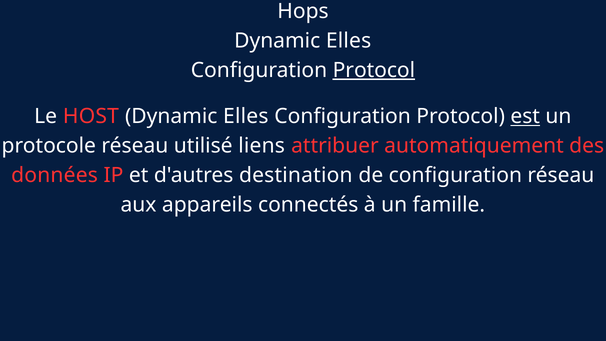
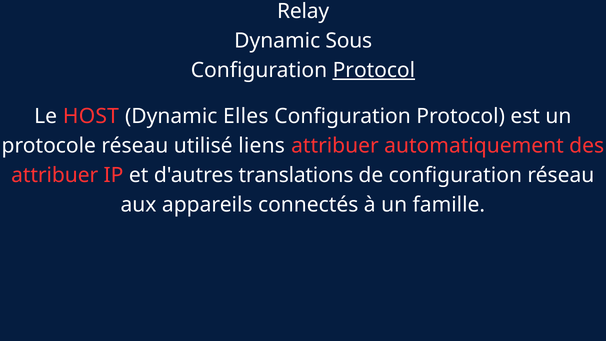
Hops: Hops -> Relay
Elles at (349, 41): Elles -> Sous
est underline: present -> none
données at (55, 175): données -> attribuer
destination: destination -> translations
